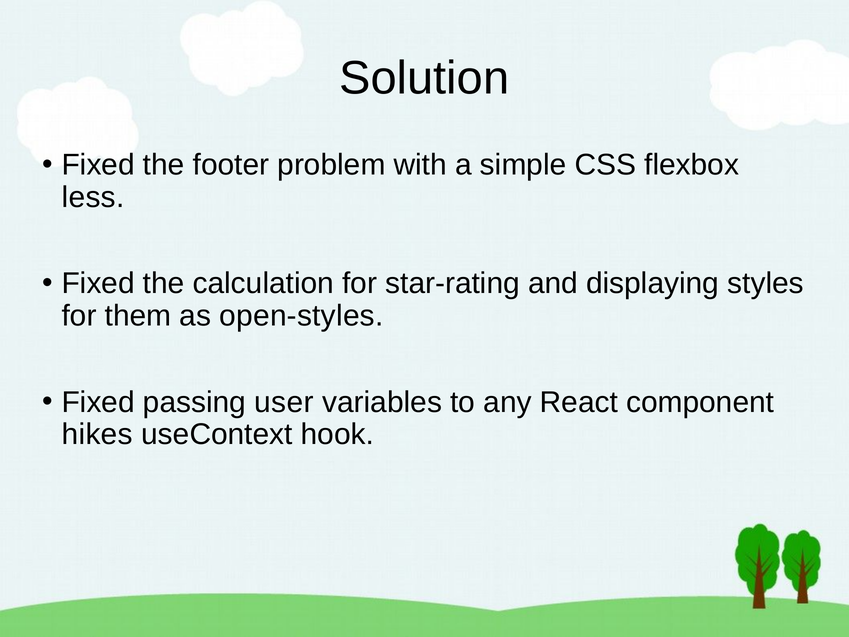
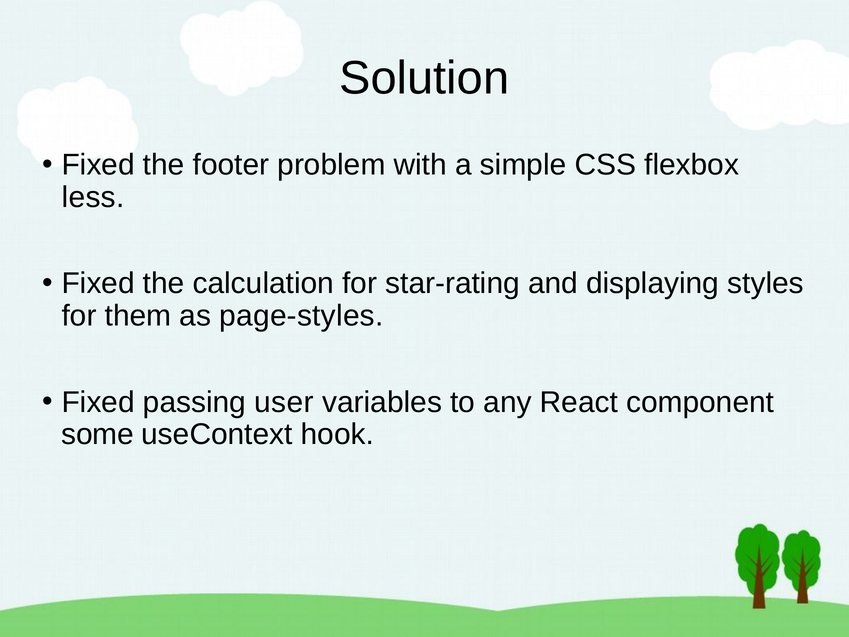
open-styles: open-styles -> page-styles
hikes: hikes -> some
